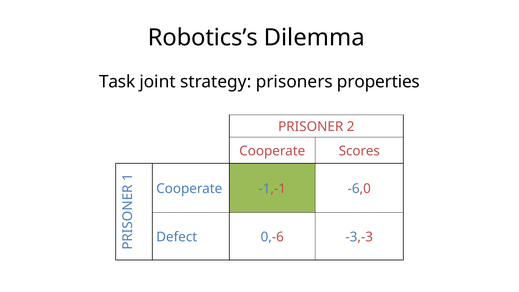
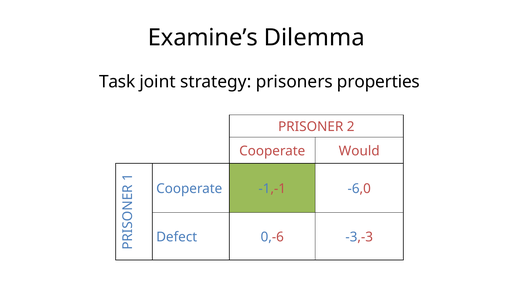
Robotics’s: Robotics’s -> Examine’s
Scores: Scores -> Would
